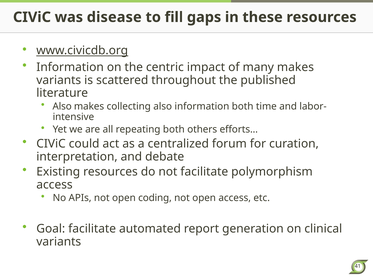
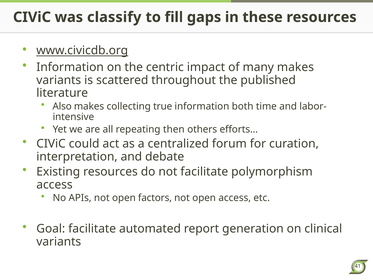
disease: disease -> classify
collecting also: also -> true
repeating both: both -> then
coding: coding -> factors
